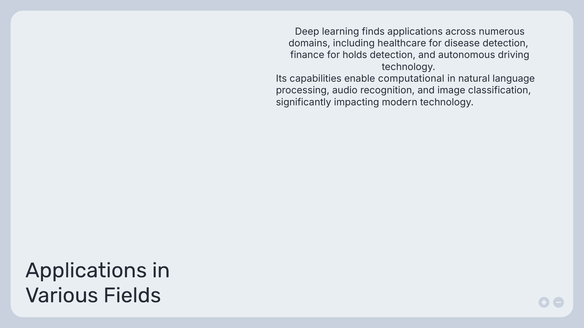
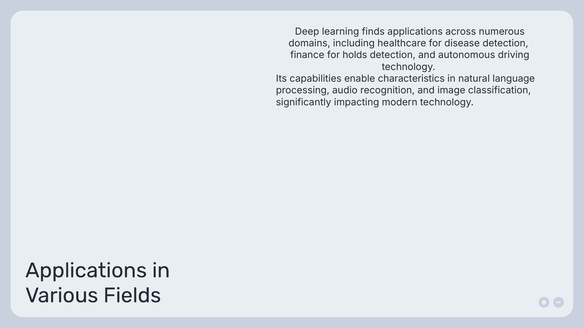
computational: computational -> characteristics
